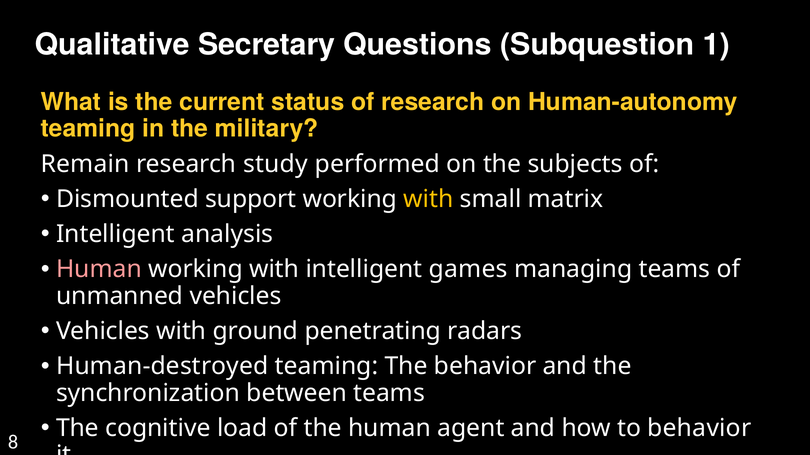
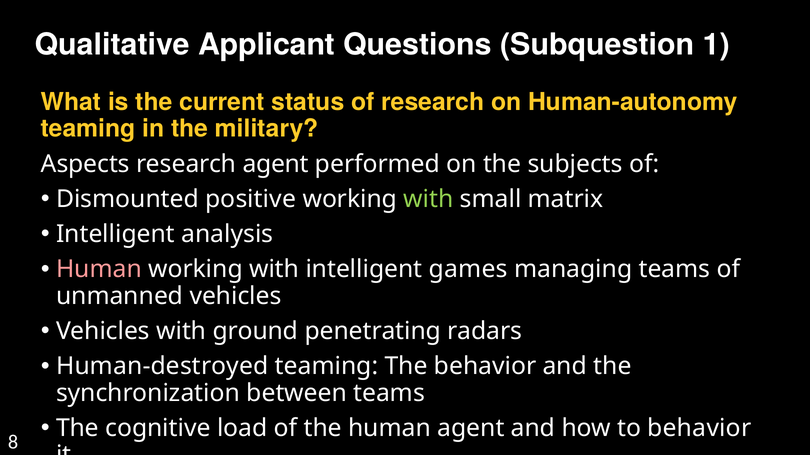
Secretary: Secretary -> Applicant
Remain: Remain -> Aspects
research study: study -> agent
support: support -> positive
with at (428, 199) colour: yellow -> light green
